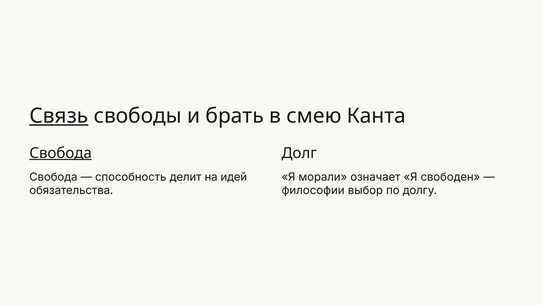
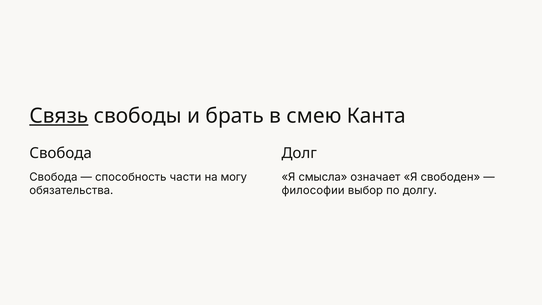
Свобода at (61, 153) underline: present -> none
делит: делит -> части
идей: идей -> могу
морали: морали -> смысла
